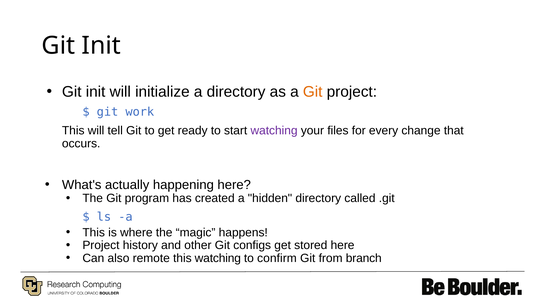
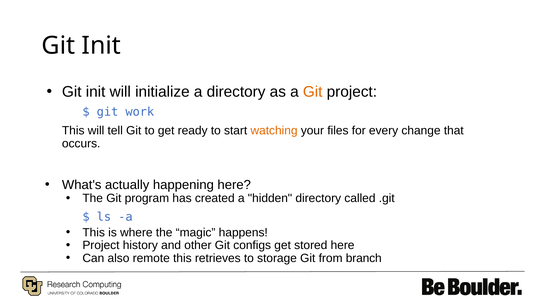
watching at (274, 131) colour: purple -> orange
this watching: watching -> retrieves
confirm: confirm -> storage
